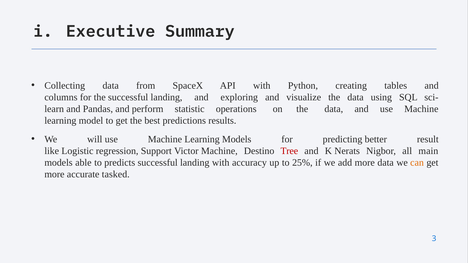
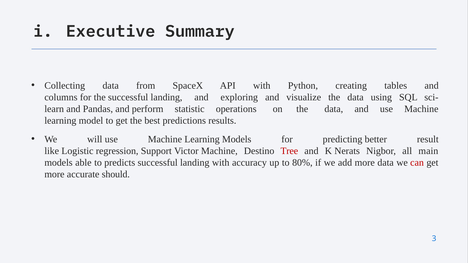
25%: 25% -> 80%
can colour: orange -> red
tasked: tasked -> should
